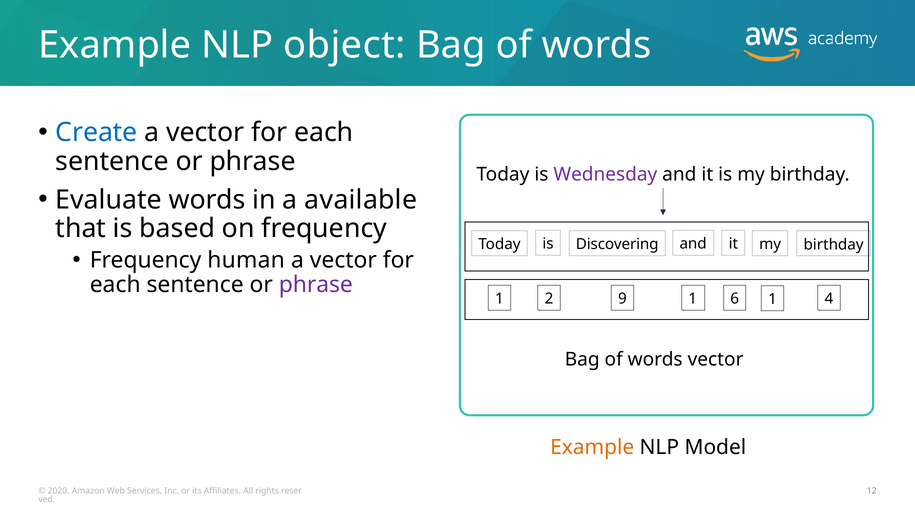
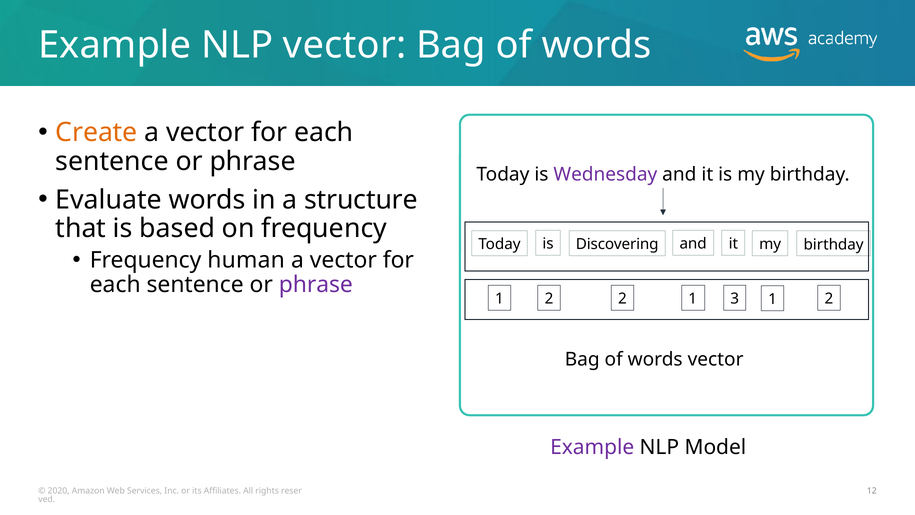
NLP object: object -> vector
Create colour: blue -> orange
available: available -> structure
9 at (622, 298): 9 -> 2
6: 6 -> 3
4 at (829, 298): 4 -> 2
Example at (592, 447) colour: orange -> purple
